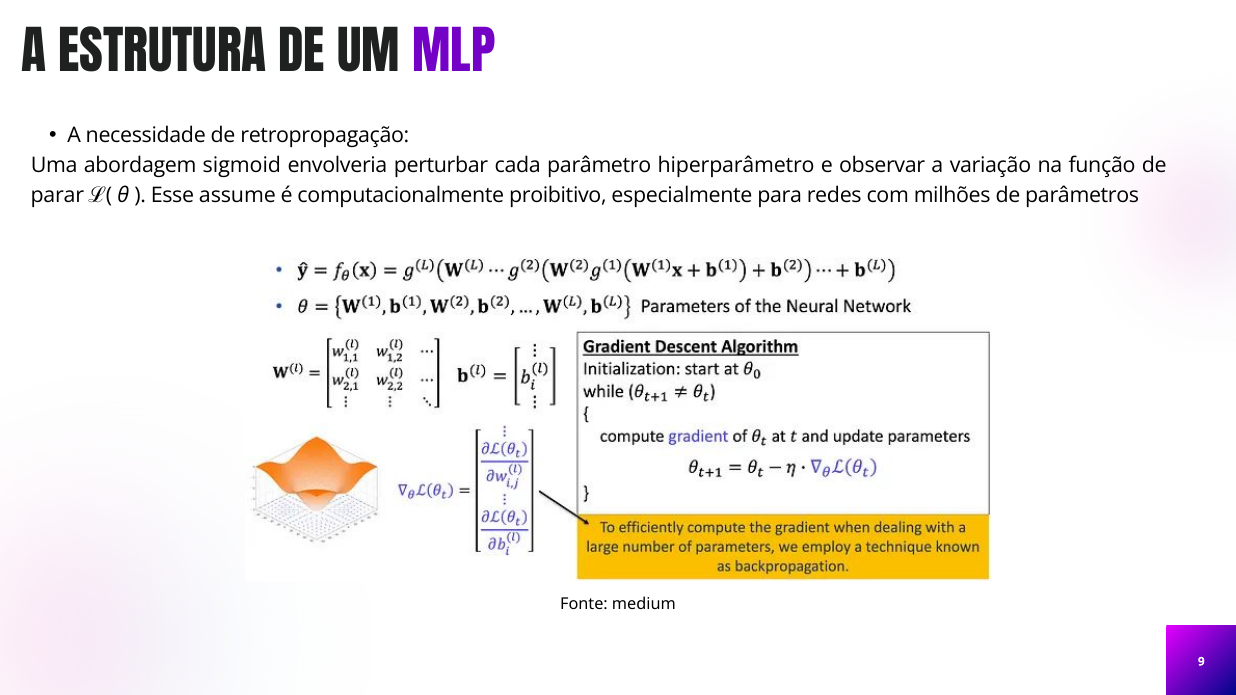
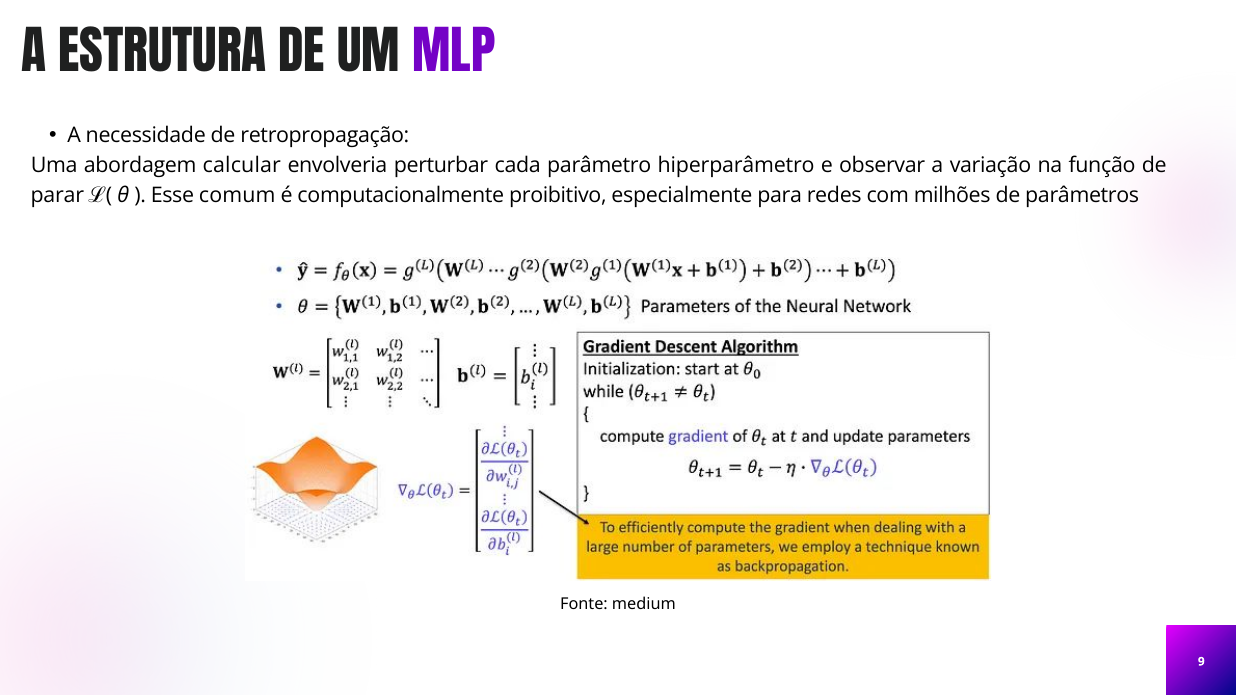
sigmoid: sigmoid -> calcular
assume: assume -> comum
